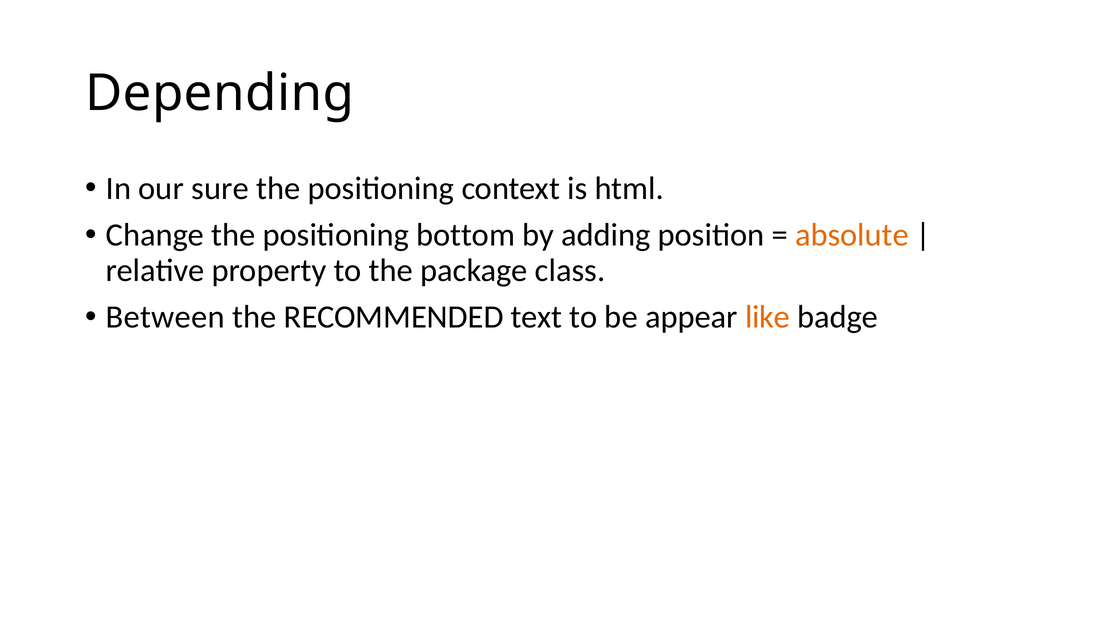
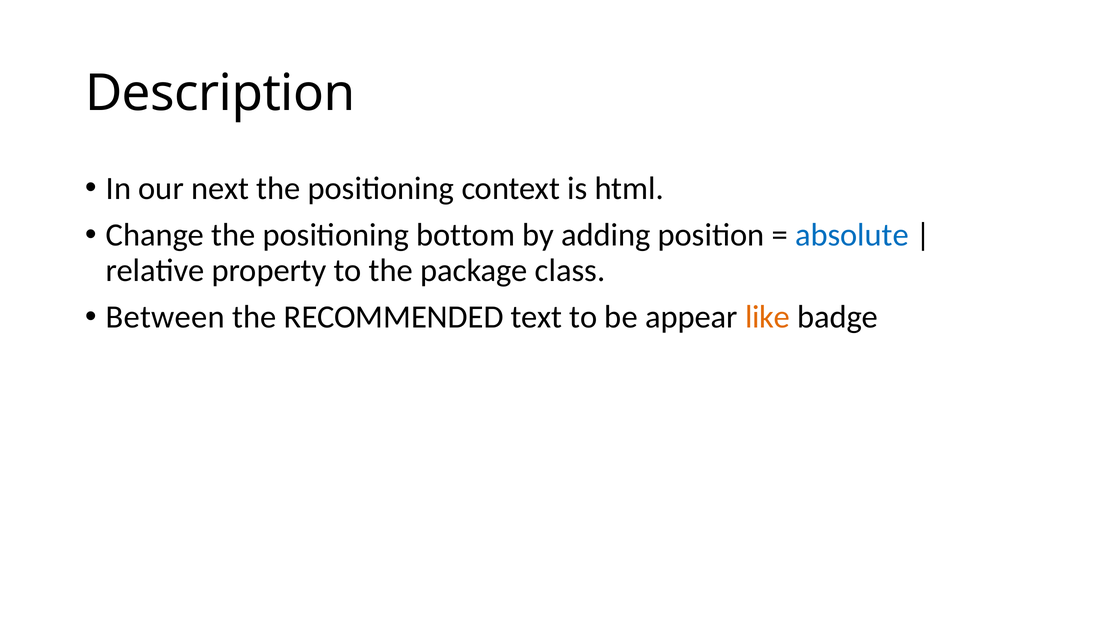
Depending: Depending -> Description
sure: sure -> next
absolute colour: orange -> blue
